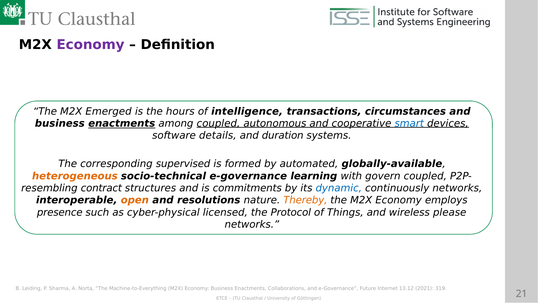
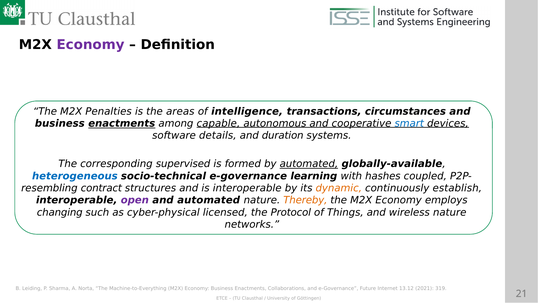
Emerged: Emerged -> Penalties
hours: hours -> areas
among coupled: coupled -> capable
automated at (309, 164) underline: none -> present
heterogeneous colour: orange -> blue
govern: govern -> hashes
is commitments: commitments -> interoperable
dynamic colour: blue -> orange
continuously networks: networks -> establish
open colour: orange -> purple
and resolutions: resolutions -> automated
presence: presence -> changing
wireless please: please -> nature
